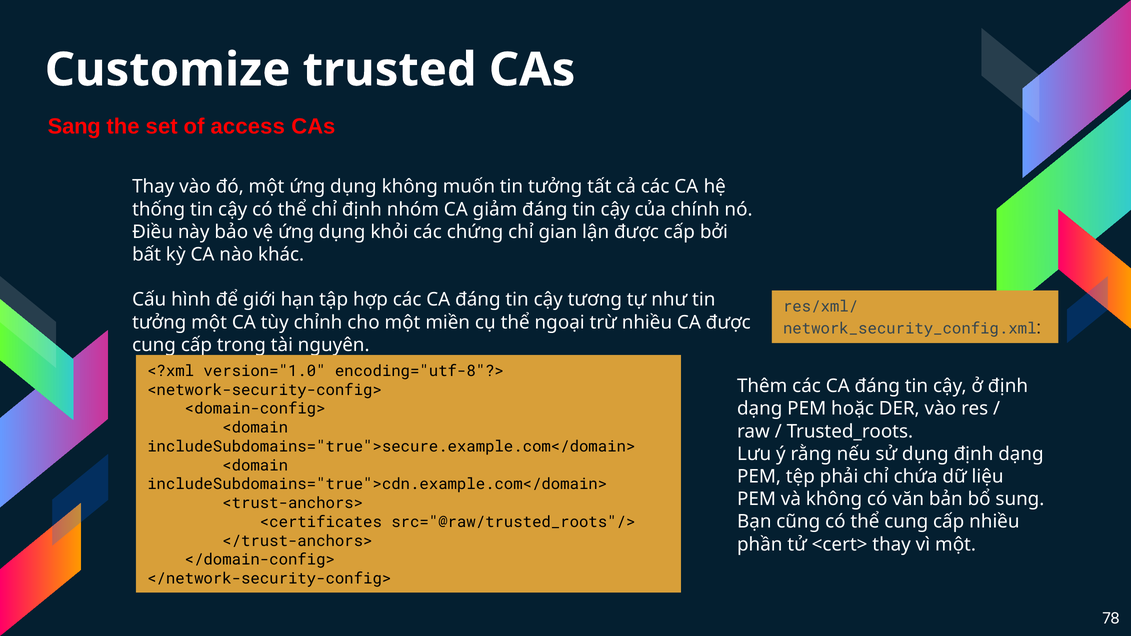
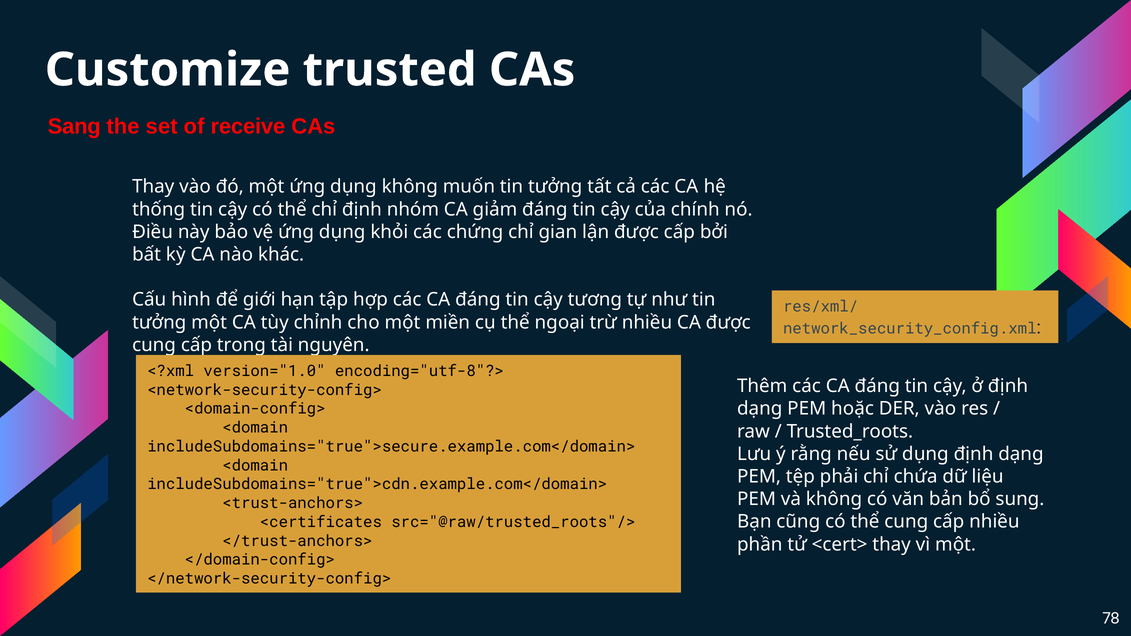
access: access -> receive
